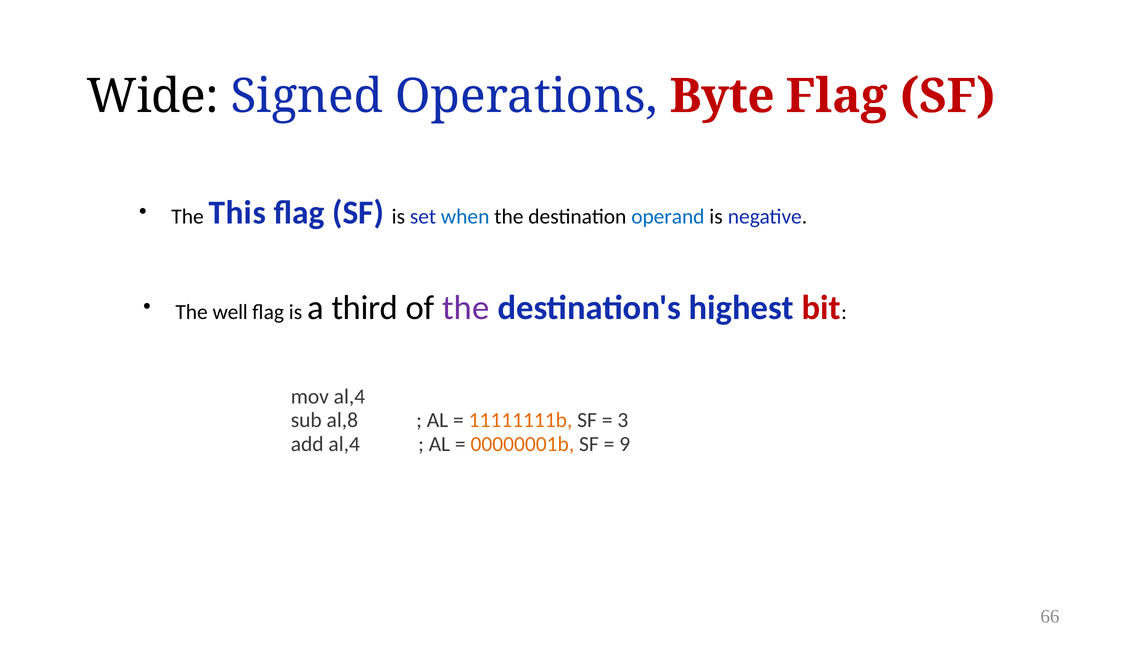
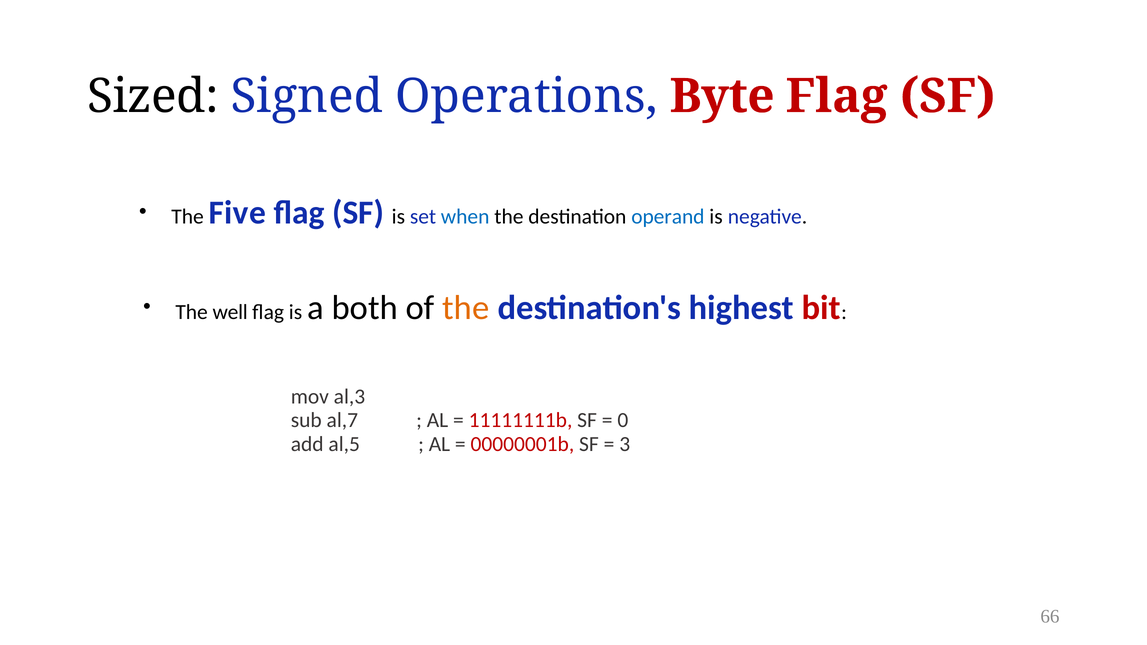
Wide: Wide -> Sized
This: This -> Five
third: third -> both
the at (466, 308) colour: purple -> orange
mov al,4: al,4 -> al,3
al,8: al,8 -> al,7
11111111b colour: orange -> red
3: 3 -> 0
add al,4: al,4 -> al,5
00000001b colour: orange -> red
9: 9 -> 3
